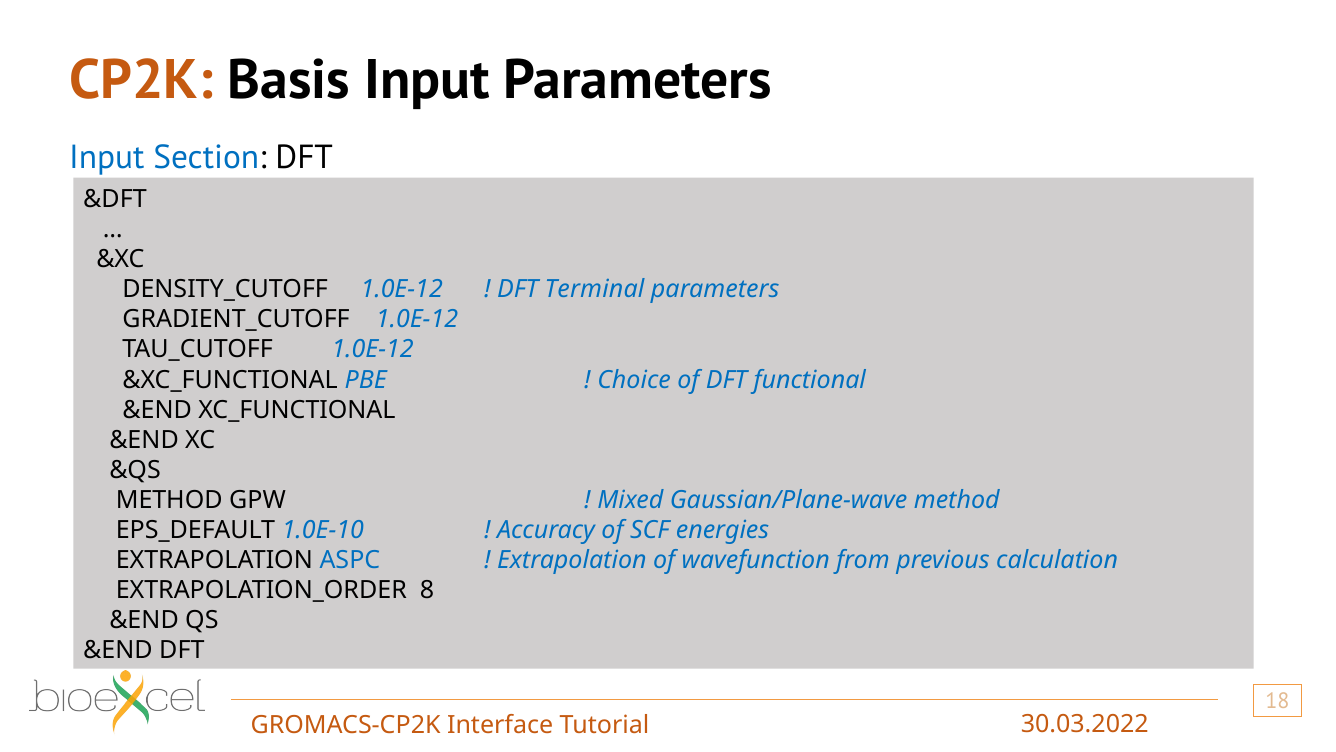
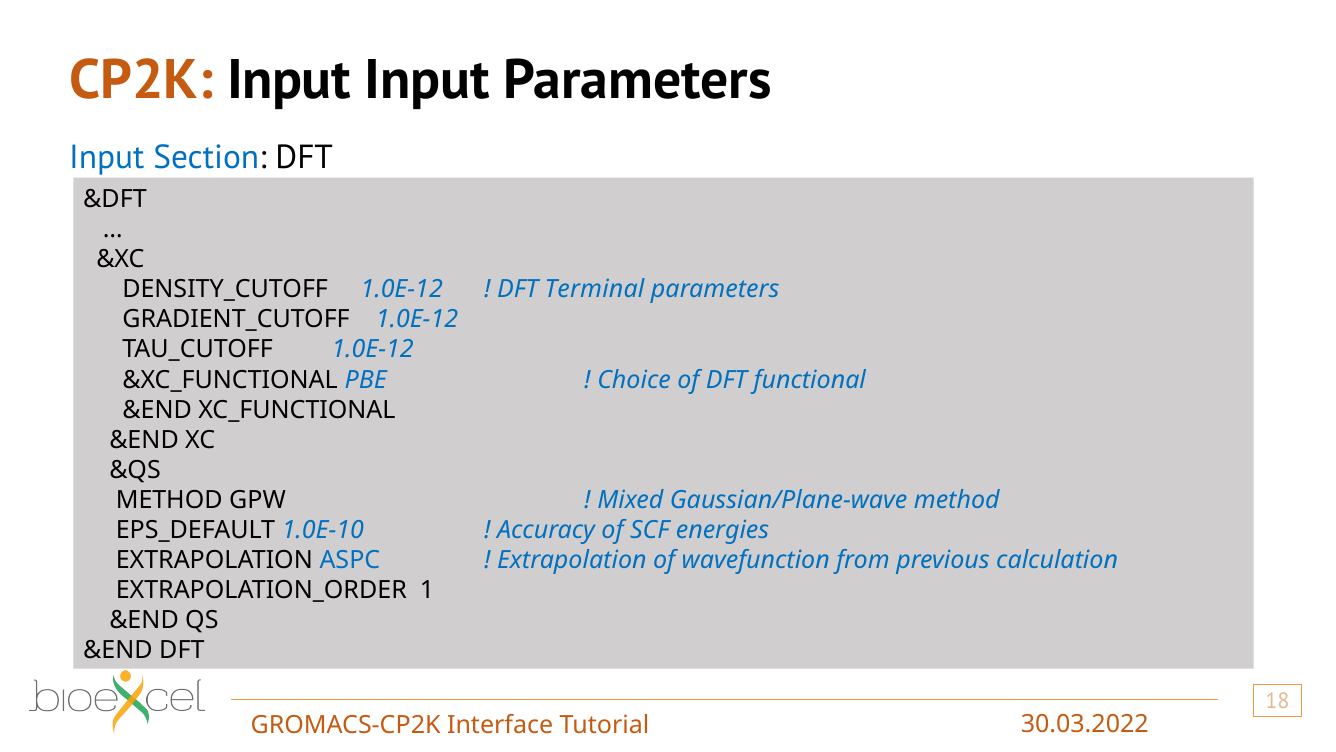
CP2K Basis: Basis -> Input
8: 8 -> 1
